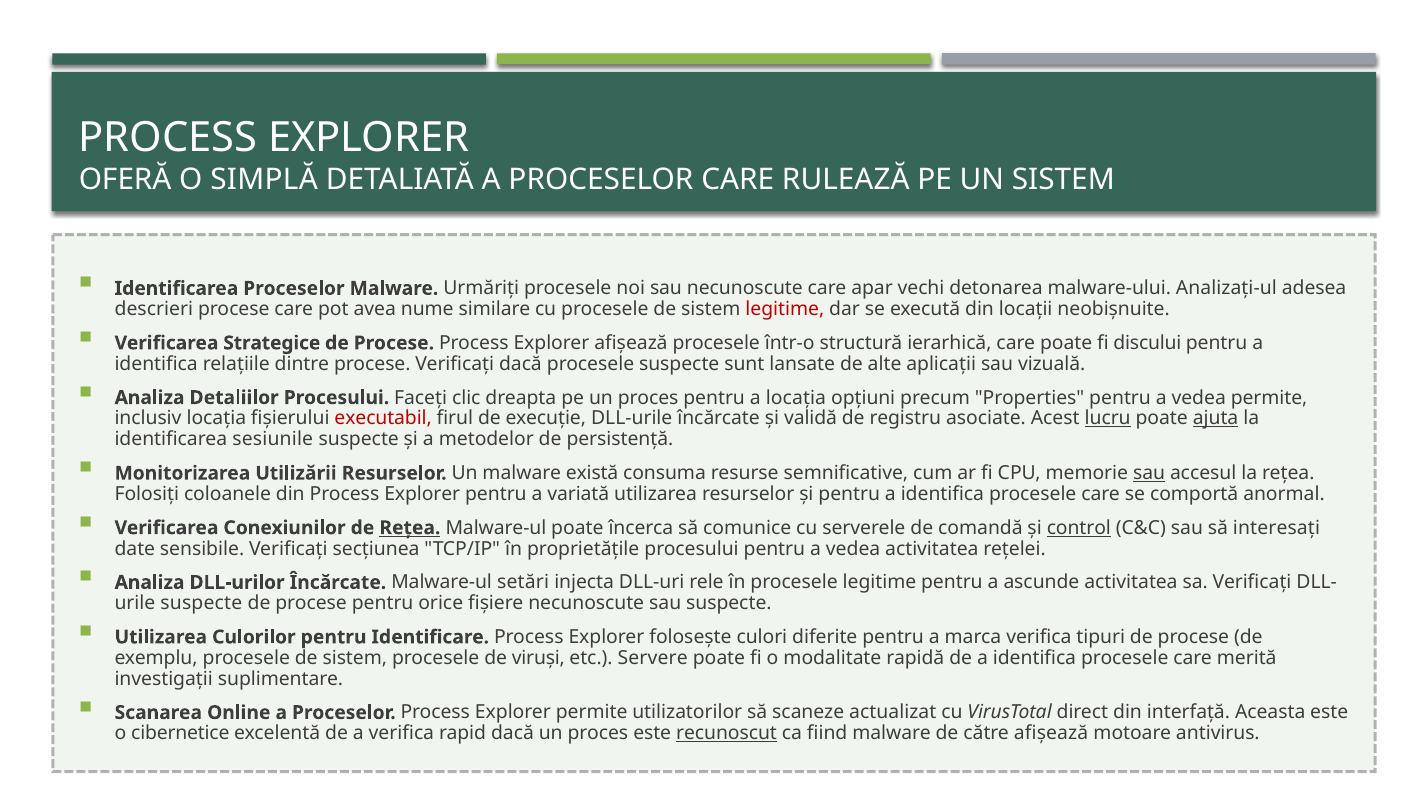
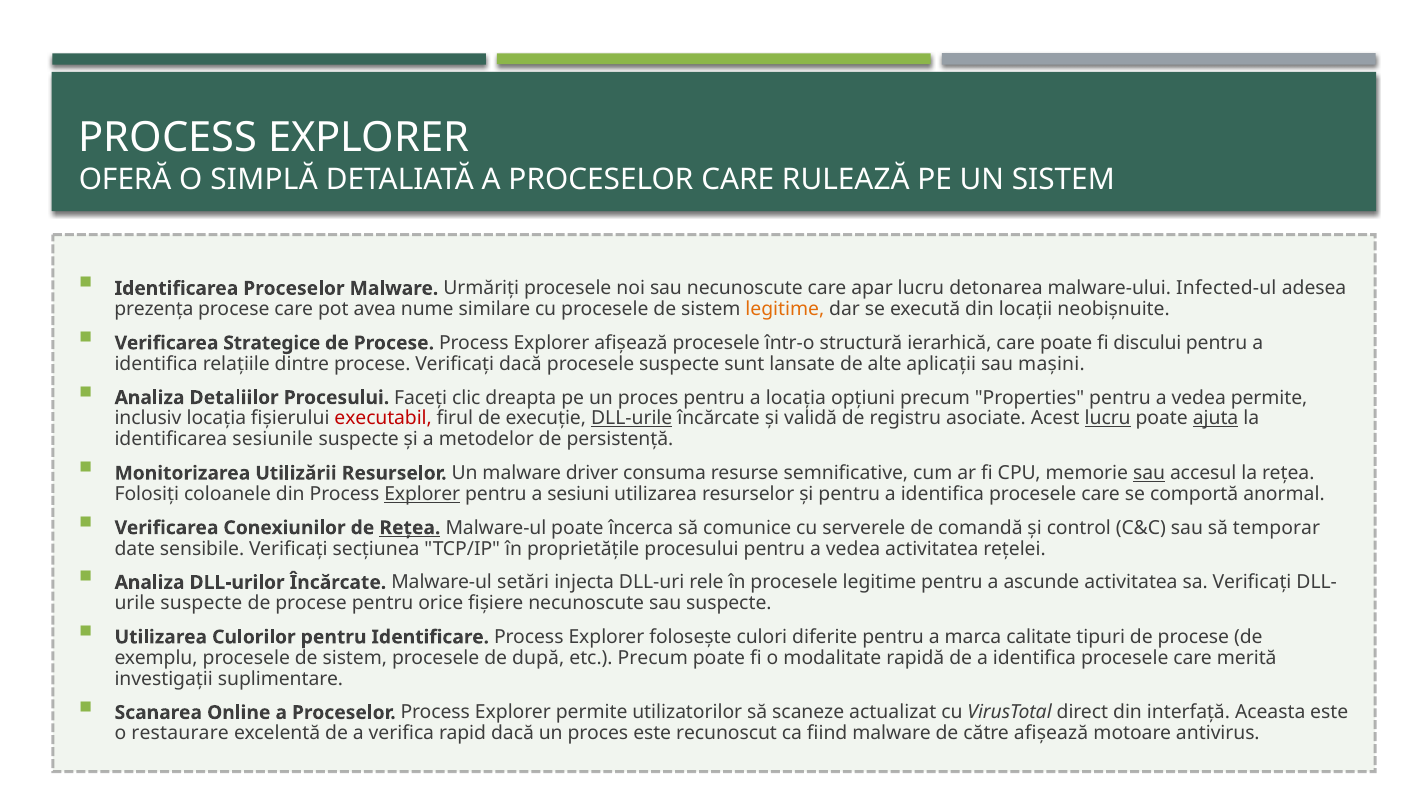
apar vechi: vechi -> lucru
Analizați-ul: Analizați-ul -> Infected-ul
descrieri: descrieri -> prezența
legitime at (785, 309) colour: red -> orange
vizuală: vizuală -> mașini
DLL-urile underline: none -> present
există: există -> driver
Explorer at (422, 494) underline: none -> present
variată: variată -> sesiuni
control underline: present -> none
interesați: interesați -> temporar
marca verifica: verifica -> calitate
viruși: viruși -> după
etc Servere: Servere -> Precum
cibernetice: cibernetice -> restaurare
recunoscut underline: present -> none
